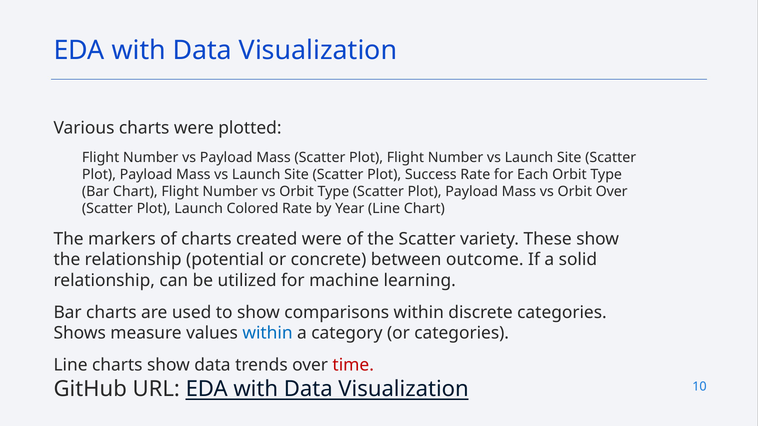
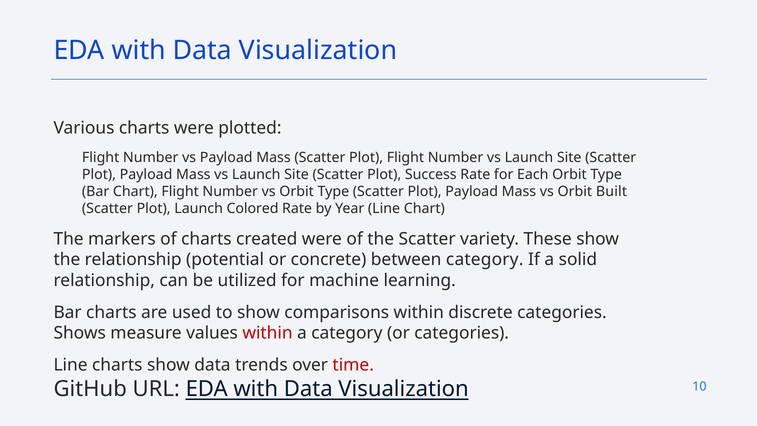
Orbit Over: Over -> Built
between outcome: outcome -> category
within at (268, 334) colour: blue -> red
